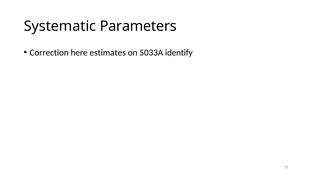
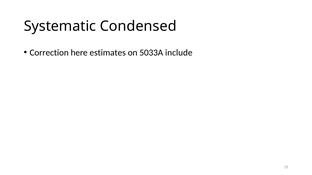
Parameters: Parameters -> Condensed
identify: identify -> include
